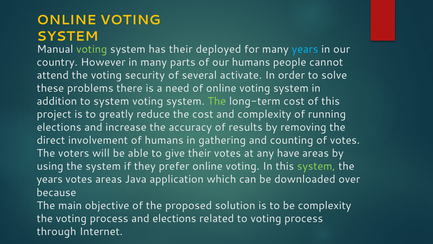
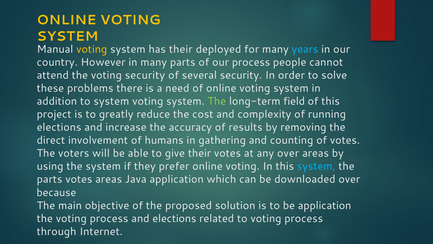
voting at (92, 49) colour: light green -> yellow
our humans: humans -> process
several activate: activate -> security
long-term cost: cost -> field
any have: have -> over
system at (316, 166) colour: light green -> light blue
years at (50, 179): years -> parts
be complexity: complexity -> application
